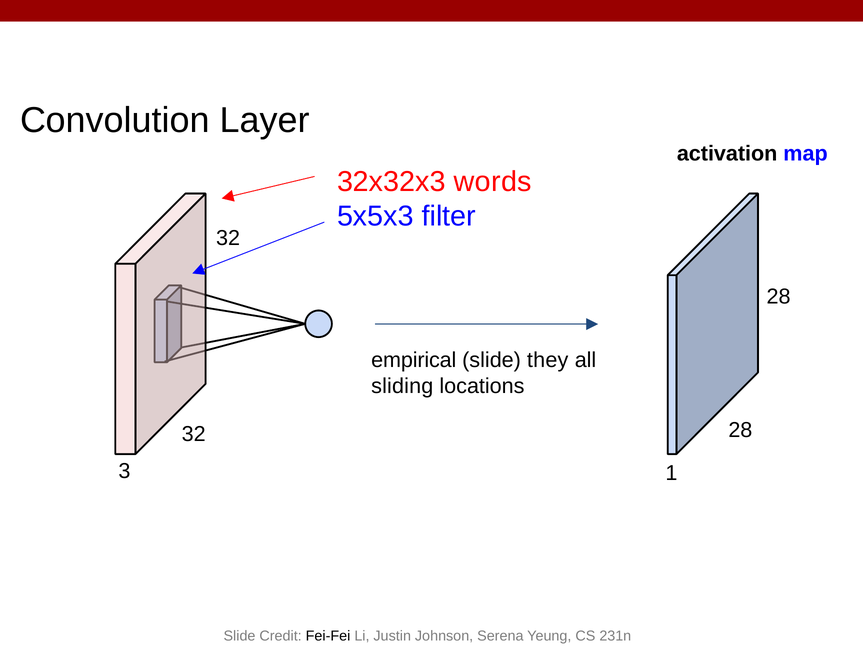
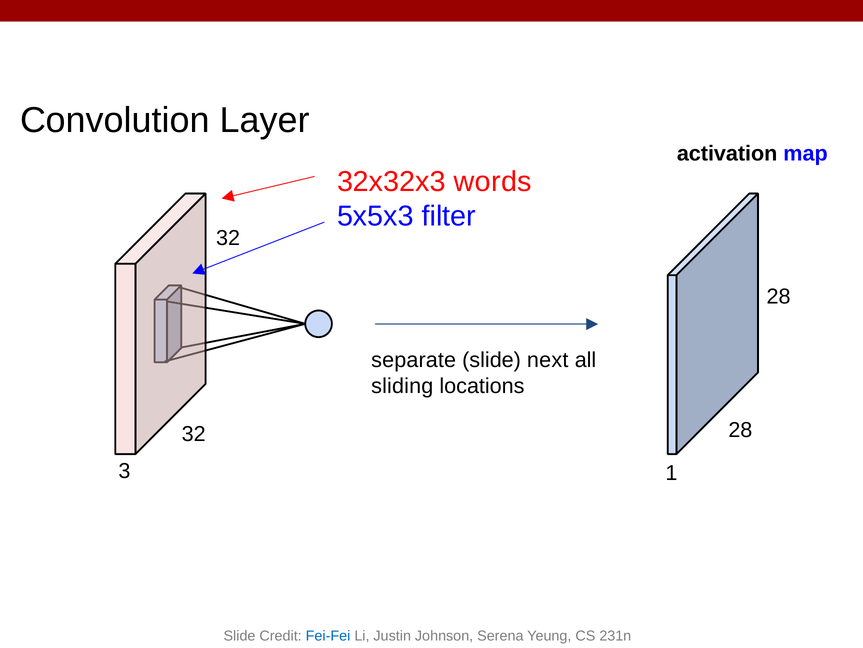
empirical: empirical -> separate
they: they -> next
Fei-Fei colour: black -> blue
